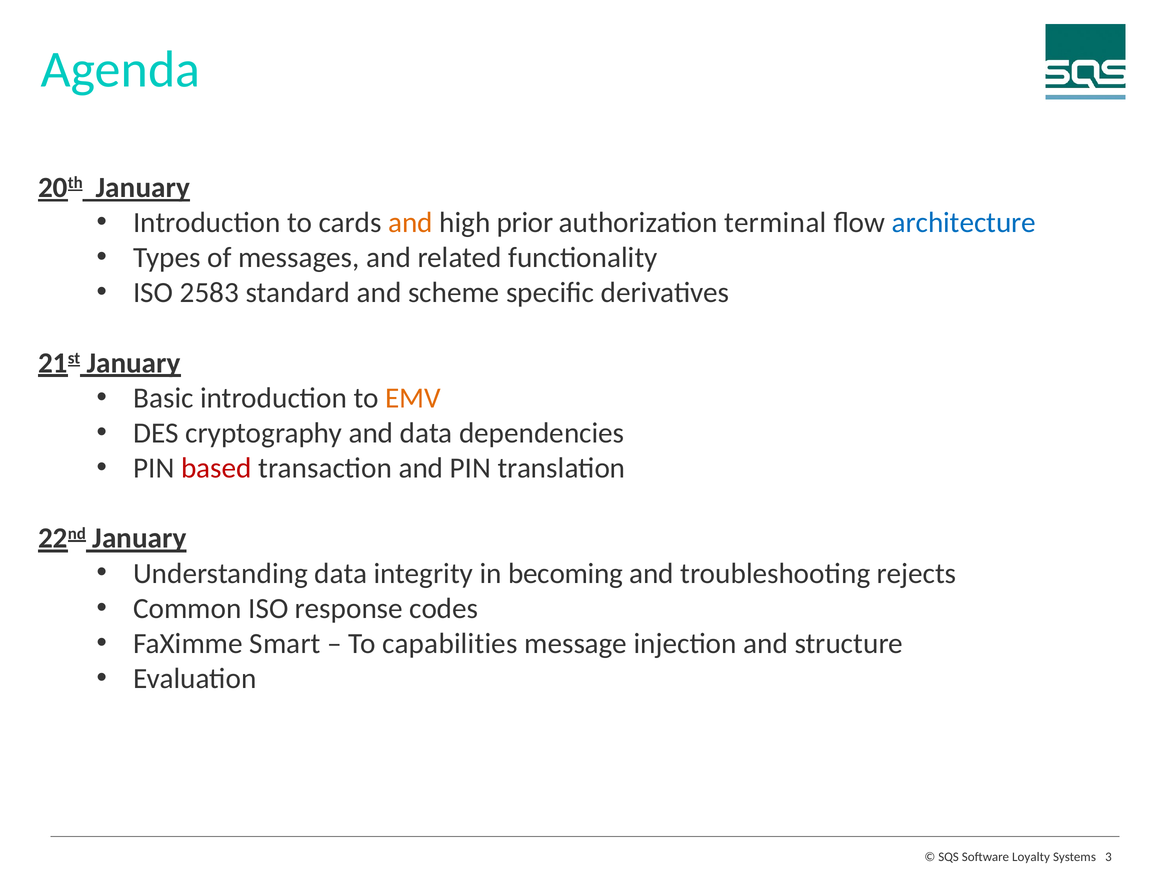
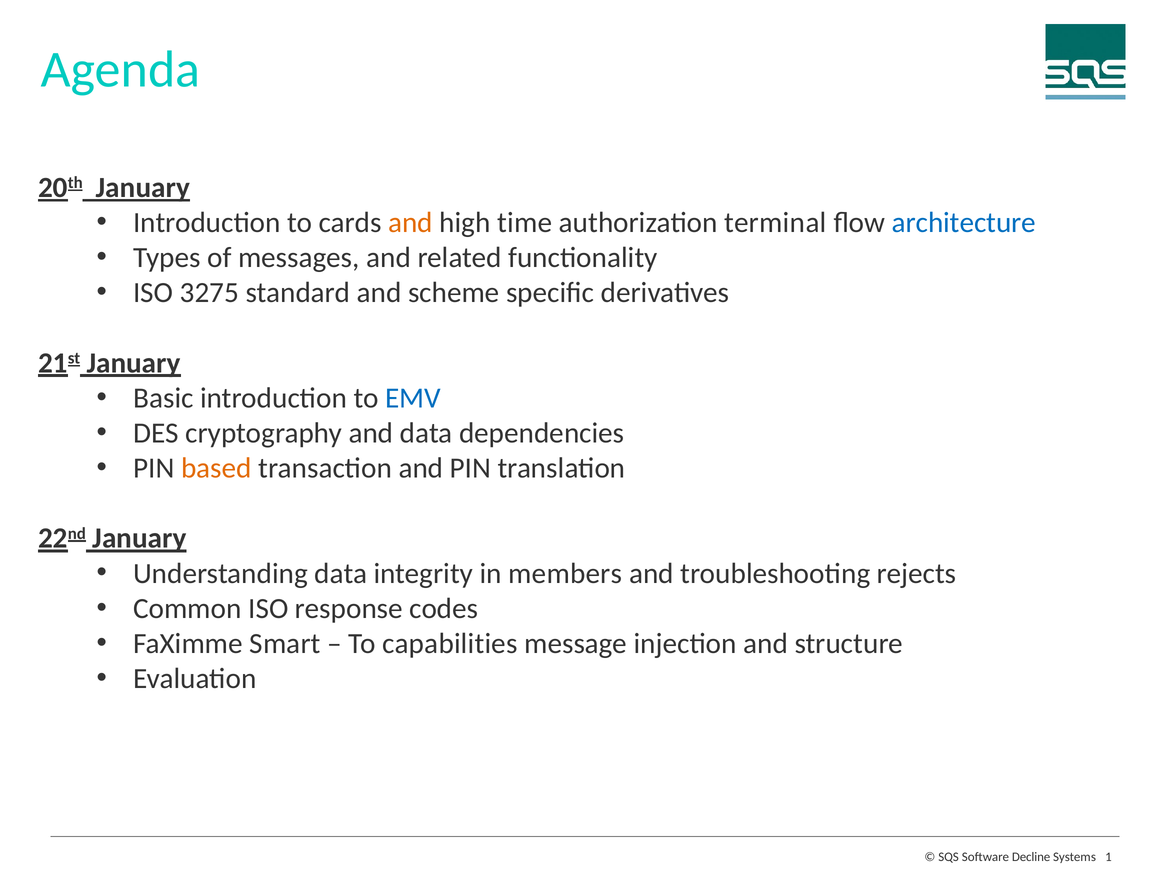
prior: prior -> time
2583: 2583 -> 3275
EMV colour: orange -> blue
based colour: red -> orange
becoming: becoming -> members
Loyalty: Loyalty -> Decline
3: 3 -> 1
